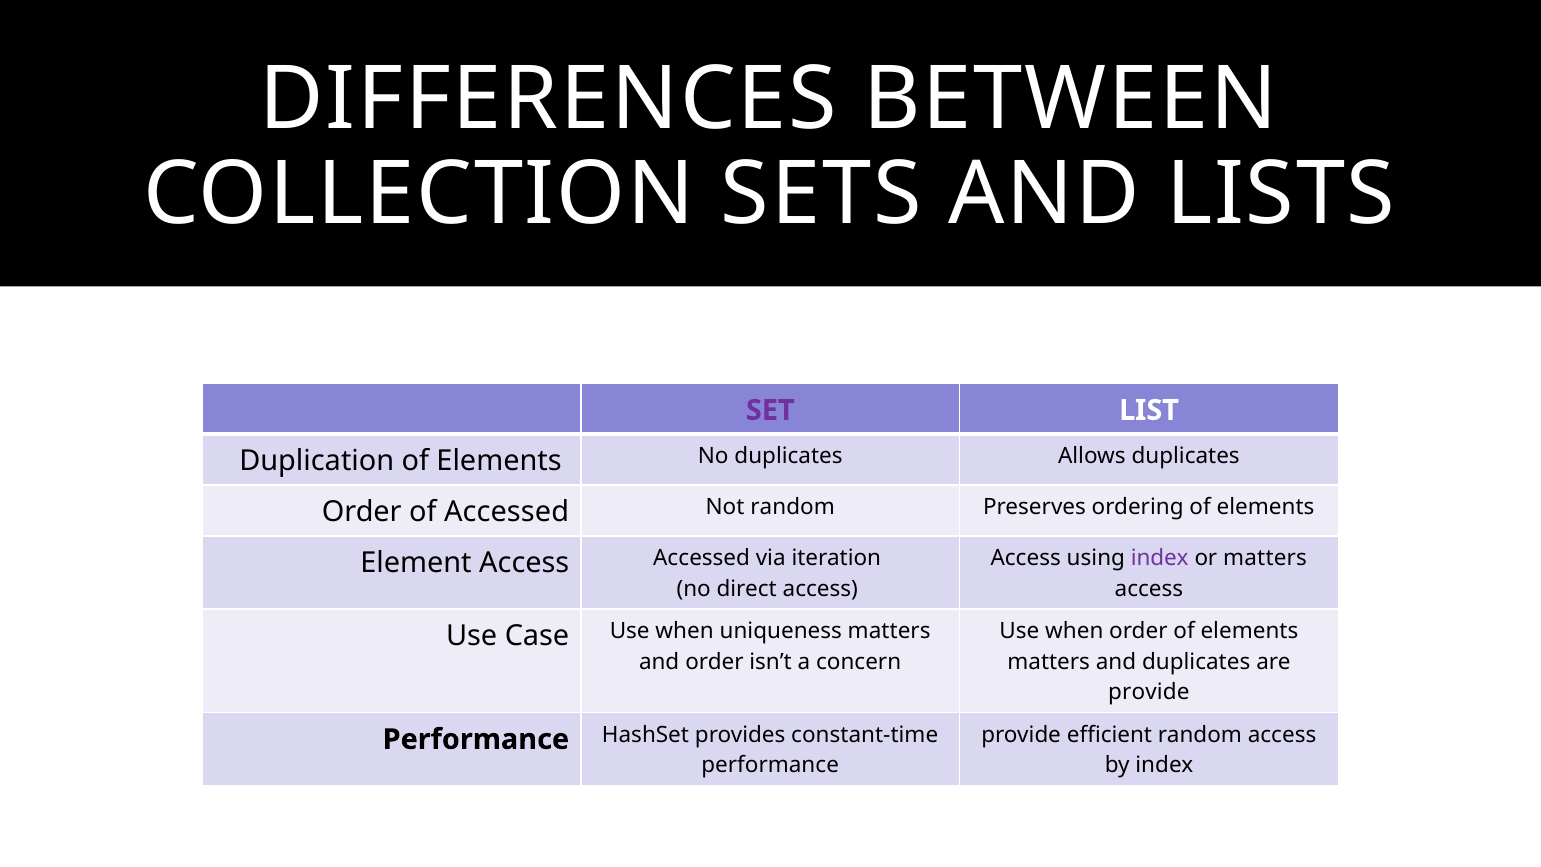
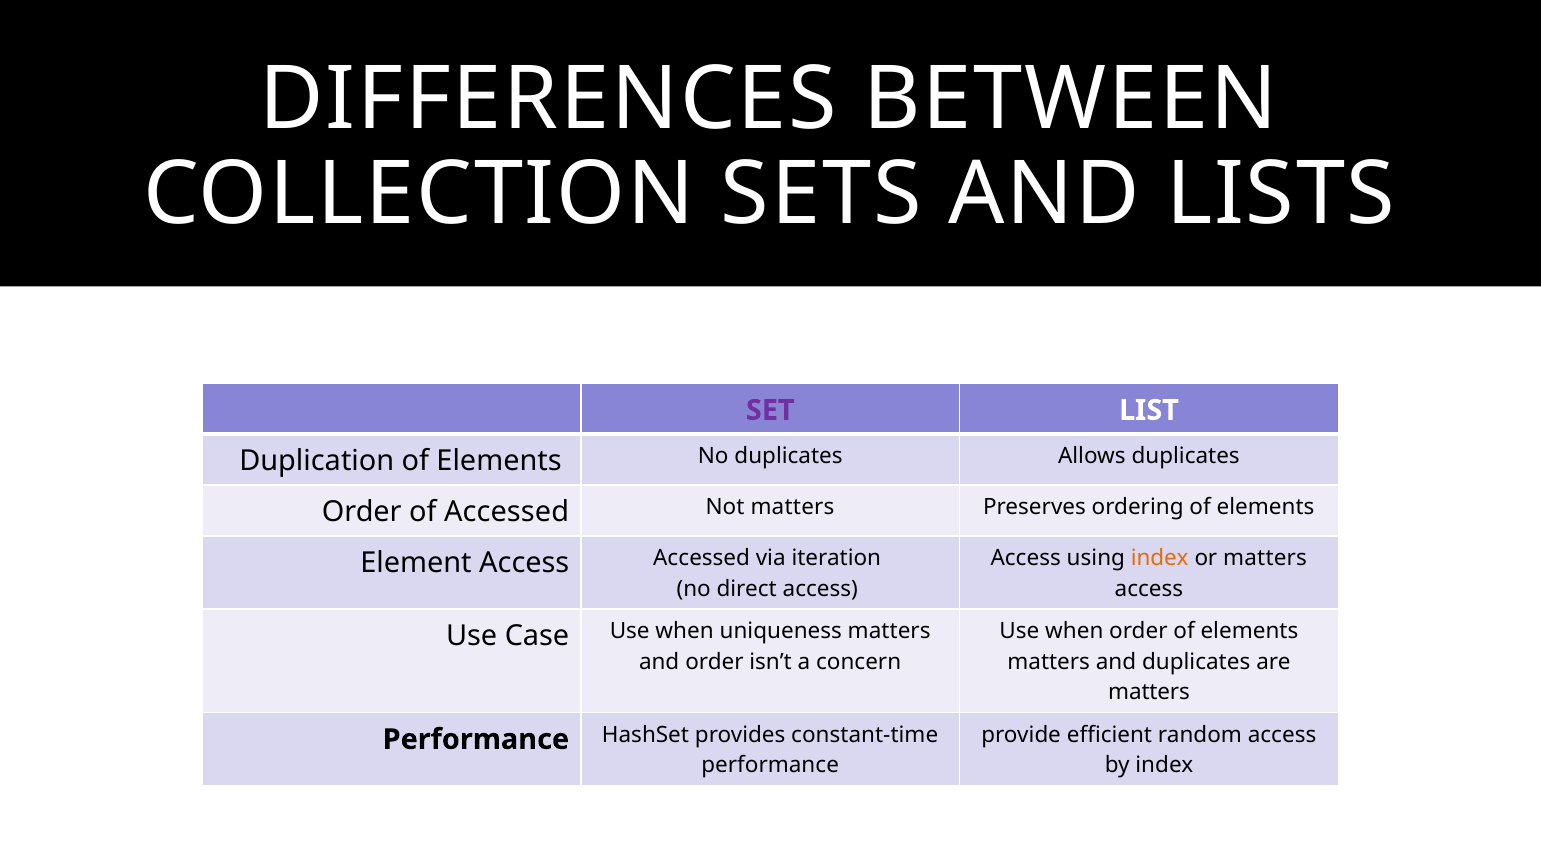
Not random: random -> matters
index at (1160, 558) colour: purple -> orange
provide at (1149, 692): provide -> matters
